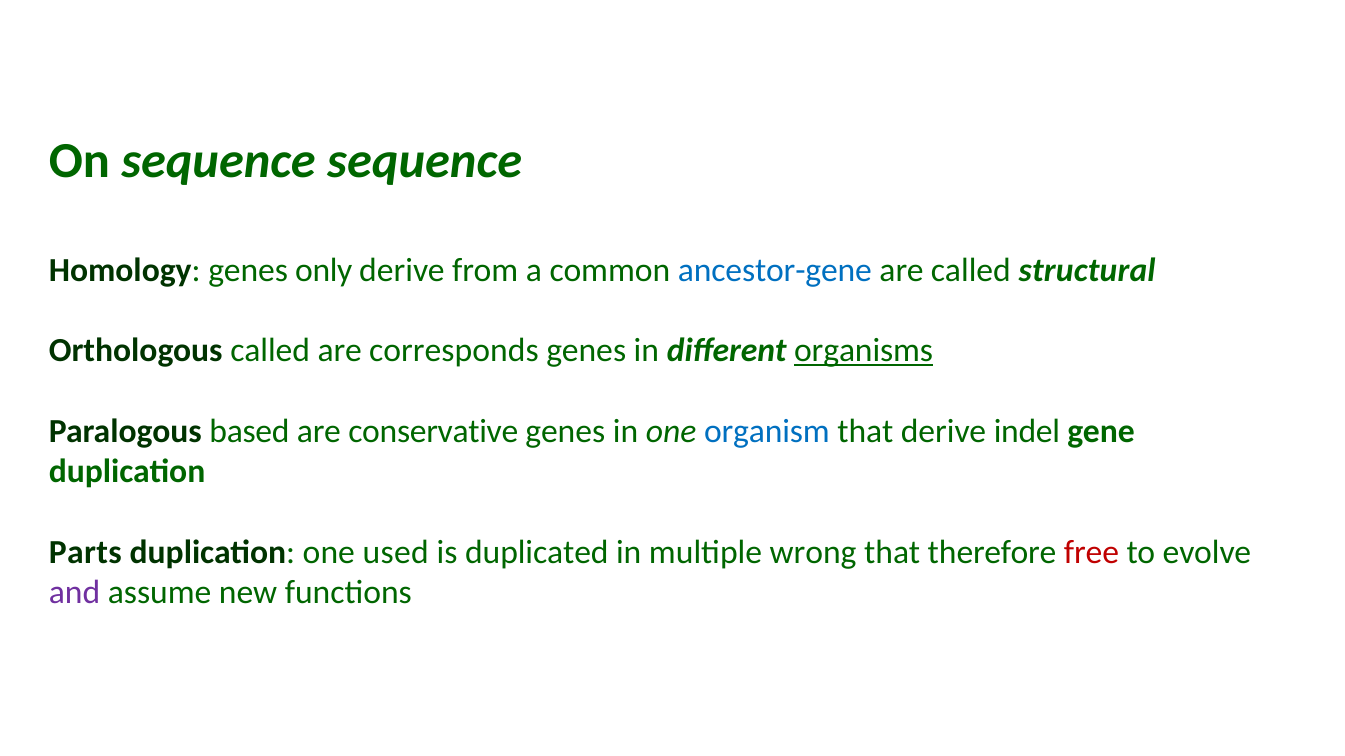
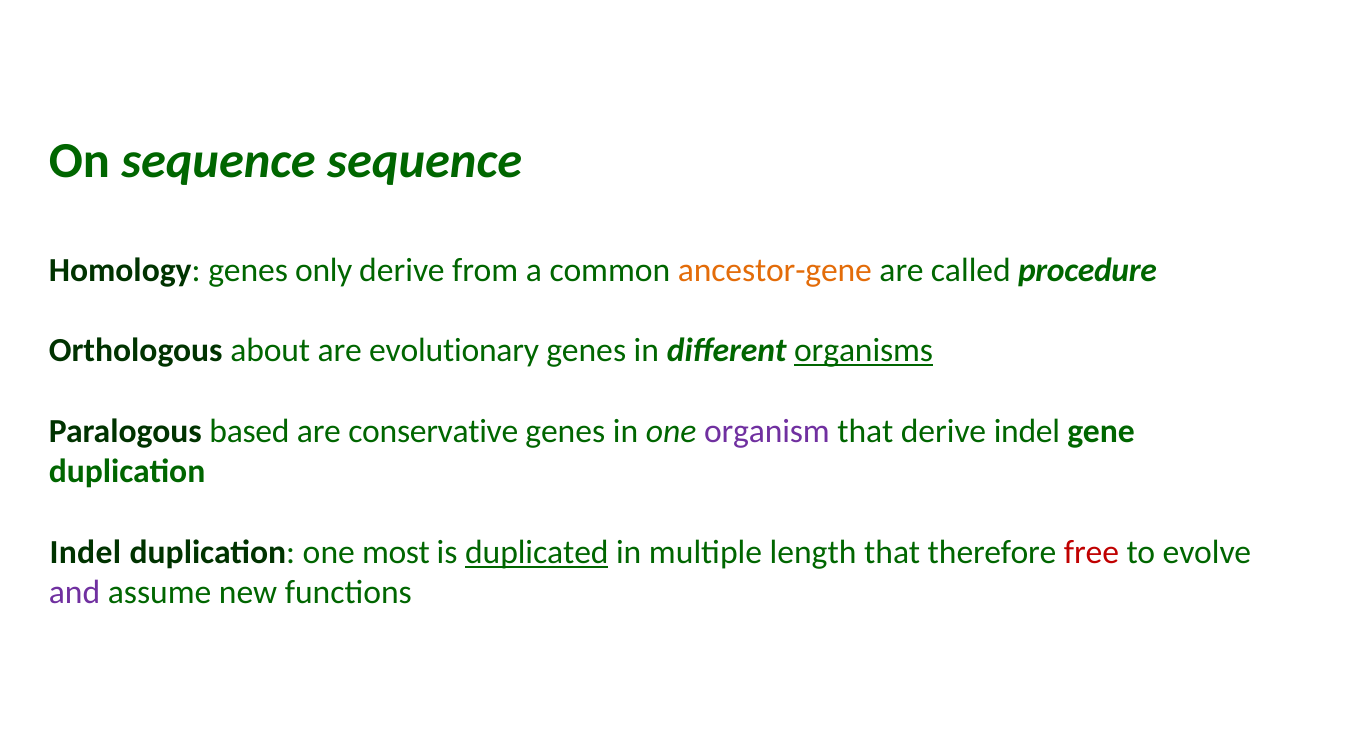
ancestor-gene colour: blue -> orange
structural: structural -> procedure
Orthologous called: called -> about
corresponds: corresponds -> evolutionary
organism colour: blue -> purple
Parts at (85, 553): Parts -> Indel
used: used -> most
duplicated underline: none -> present
wrong: wrong -> length
